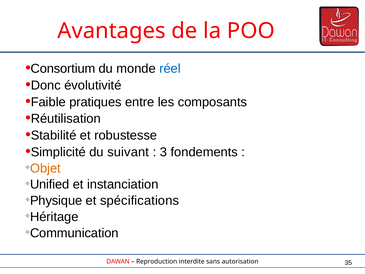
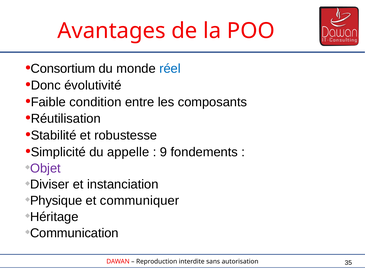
pratiques: pratiques -> condition
suivant: suivant -> appelle
3: 3 -> 9
Objet colour: orange -> purple
Unified: Unified -> Diviser
spécifications: spécifications -> communiquer
